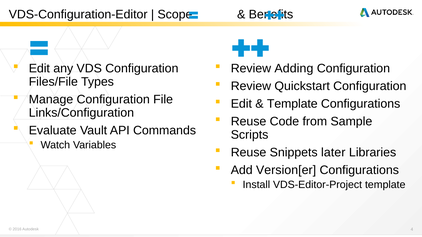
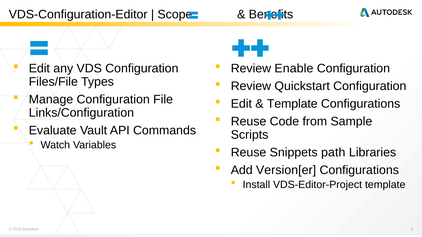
Adding: Adding -> Enable
later: later -> path
